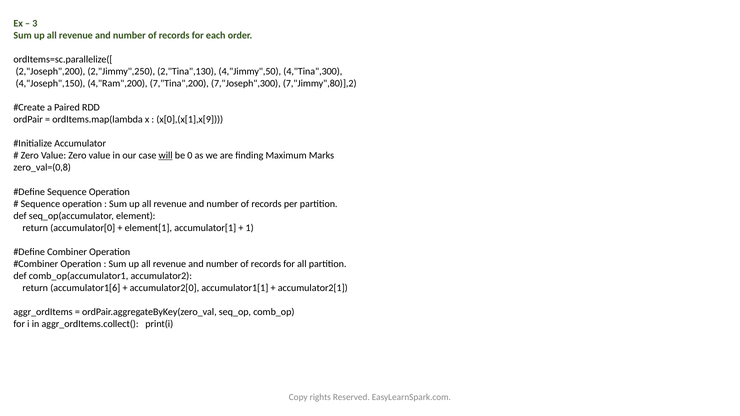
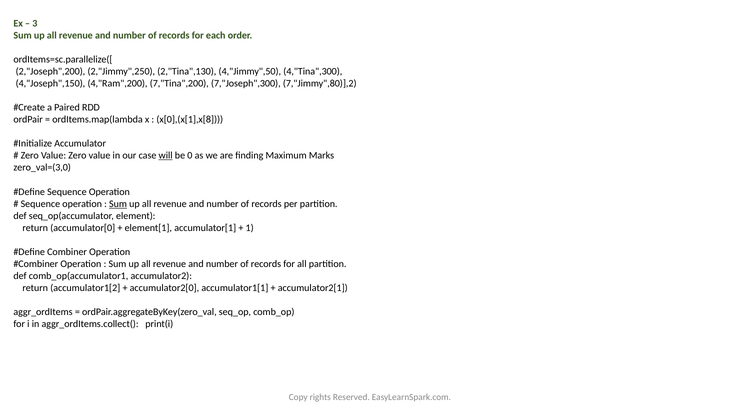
x[0],(x[1],x[9: x[0],(x[1],x[9 -> x[0],(x[1],x[8
zero_val=(0,8: zero_val=(0,8 -> zero_val=(3,0
Sum at (118, 204) underline: none -> present
accumulator1[6: accumulator1[6 -> accumulator1[2
